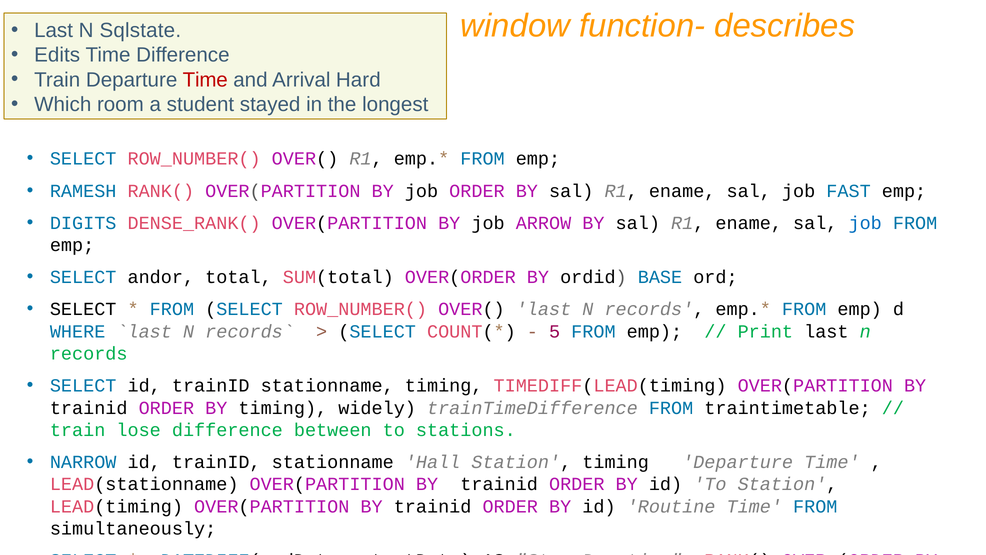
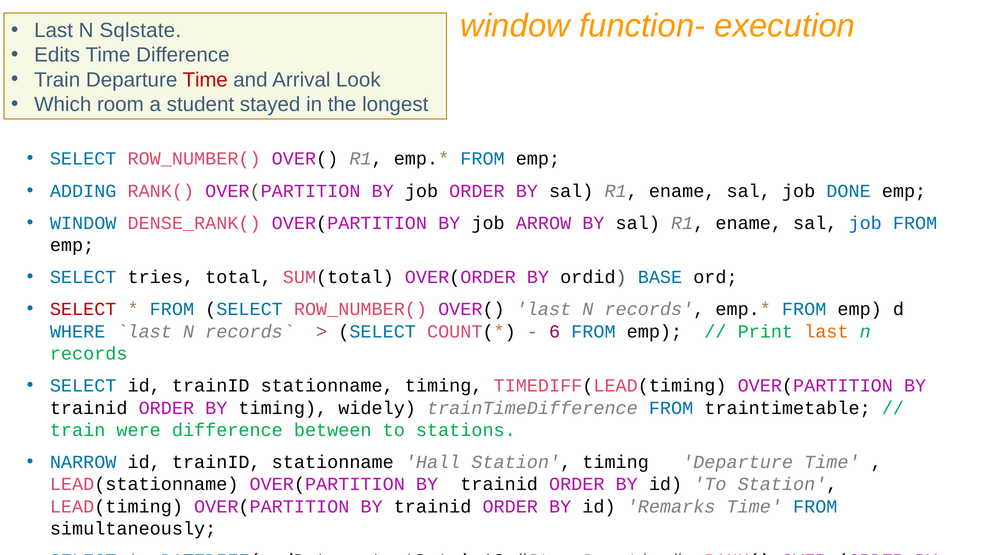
describes: describes -> execution
Hard: Hard -> Look
RAMESH: RAMESH -> ADDING
FAST: FAST -> DONE
DIGITS at (83, 223): DIGITS -> WINDOW
andor: andor -> tries
SELECT at (83, 309) colour: black -> red
5: 5 -> 6
last at (826, 331) colour: black -> orange
lose: lose -> were
Routine: Routine -> Remarks
